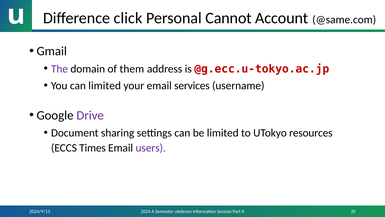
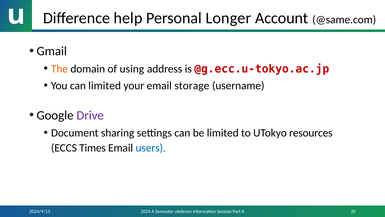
click: click -> help
Cannot: Cannot -> Longer
The colour: purple -> orange
them: them -> using
services: services -> storage
users colour: purple -> blue
